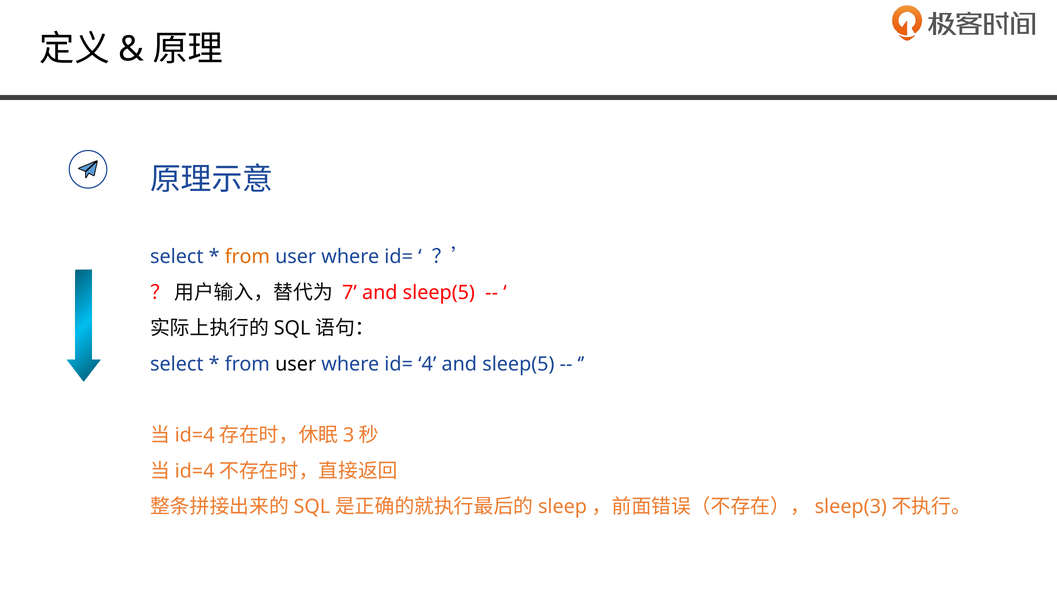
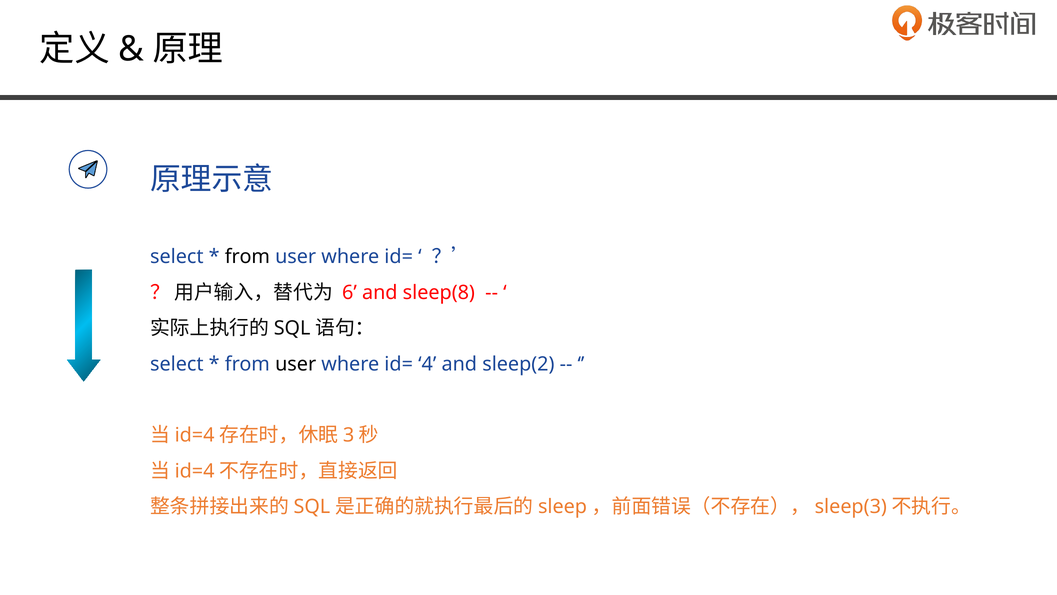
from at (247, 257) colour: orange -> black
7: 7 -> 6
sleep(5 at (439, 292): sleep(5 -> sleep(8
4 and sleep(5: sleep(5 -> sleep(2
